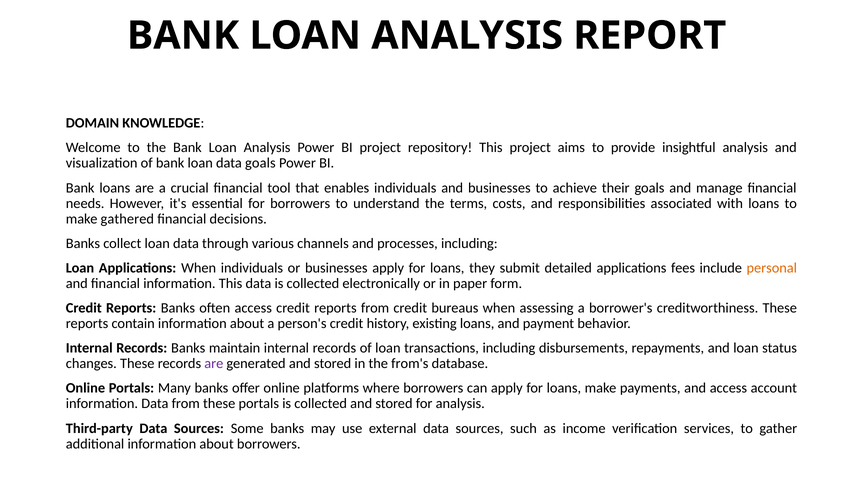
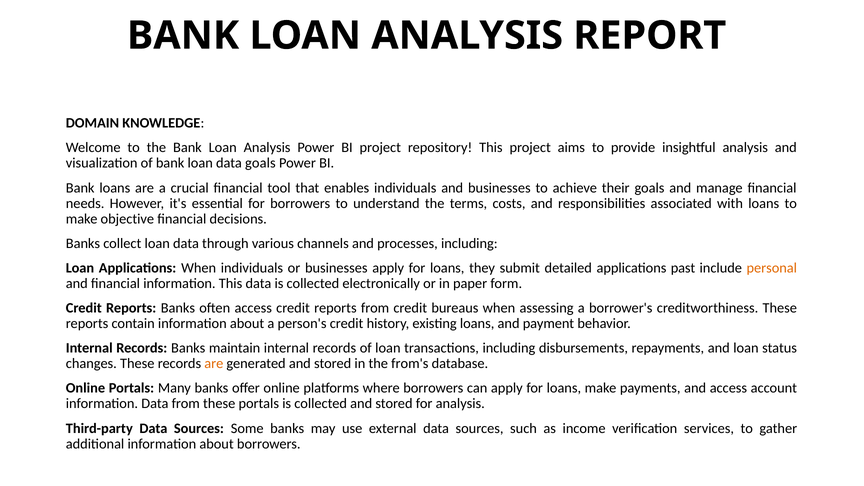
gathered: gathered -> objective
fees: fees -> past
are at (214, 364) colour: purple -> orange
